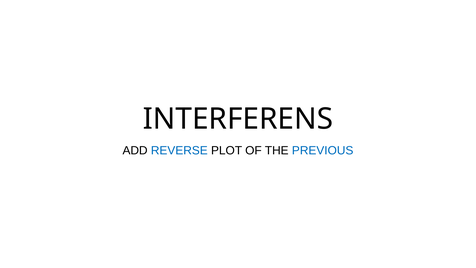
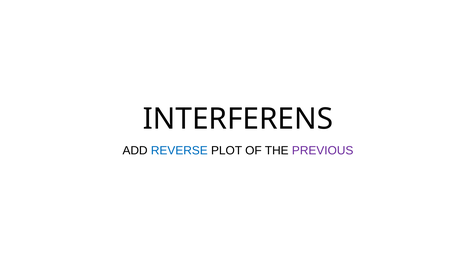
PREVIOUS colour: blue -> purple
